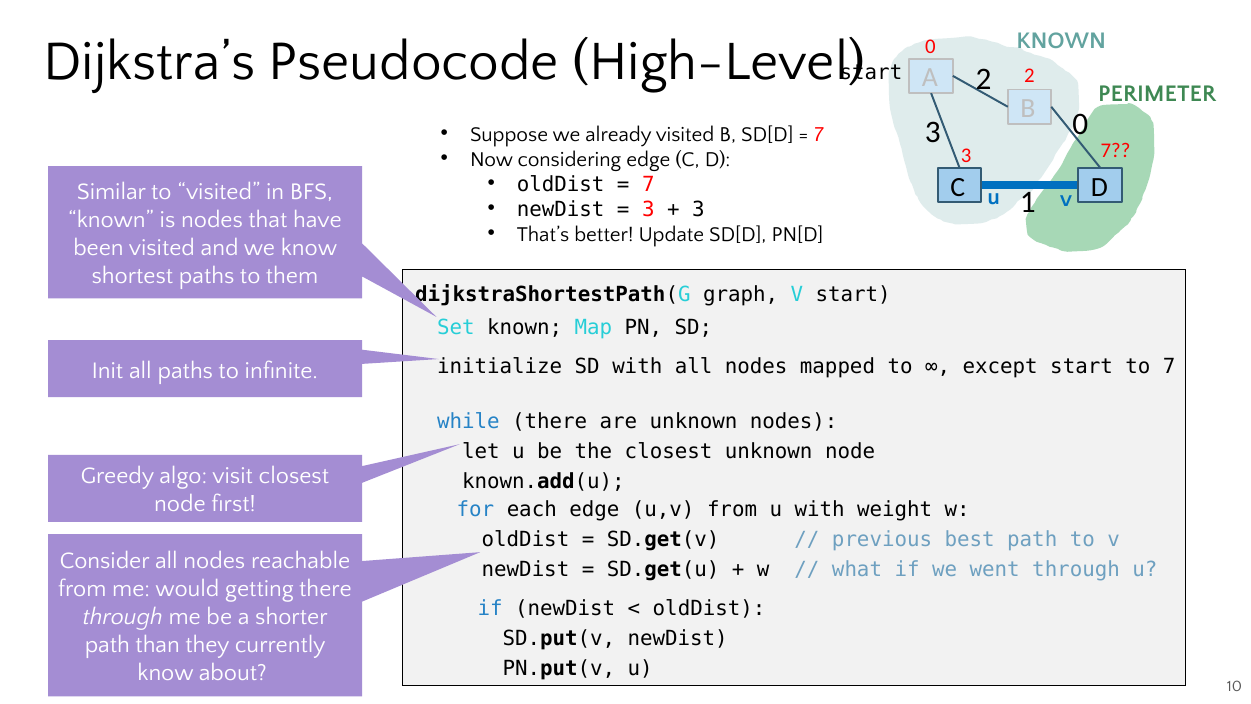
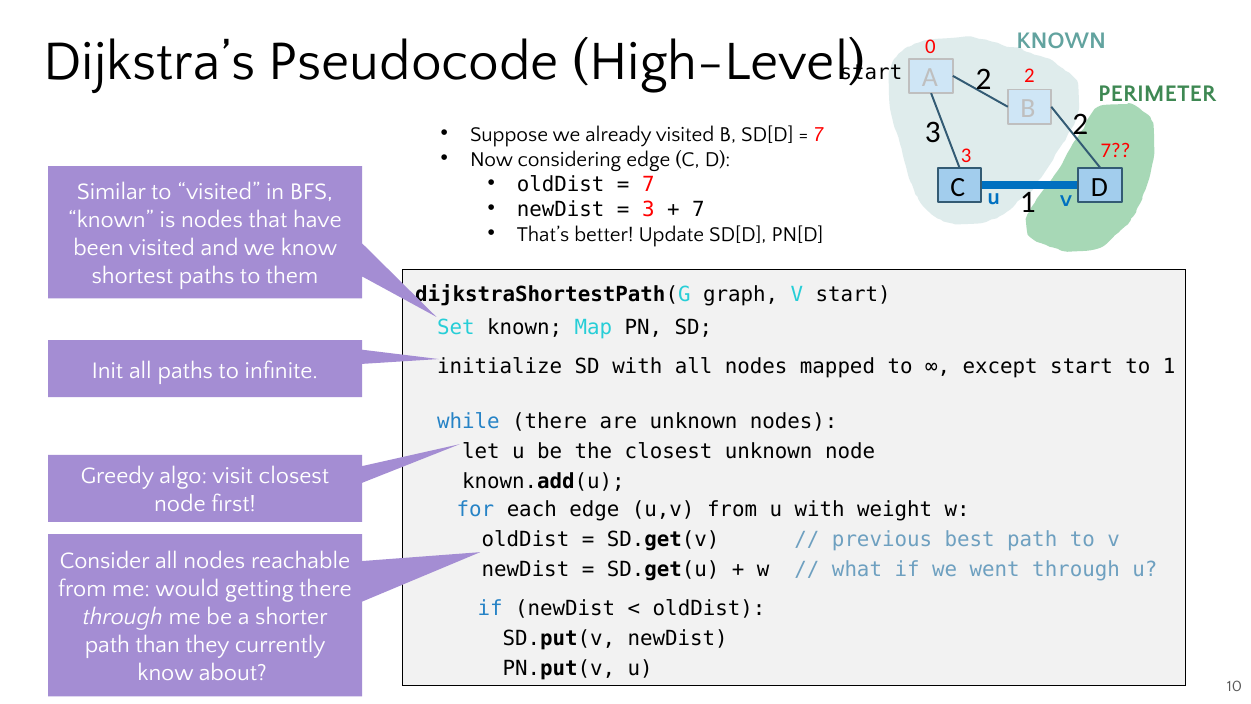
3 0: 0 -> 2
3 at (698, 209): 3 -> 7
to 7: 7 -> 1
